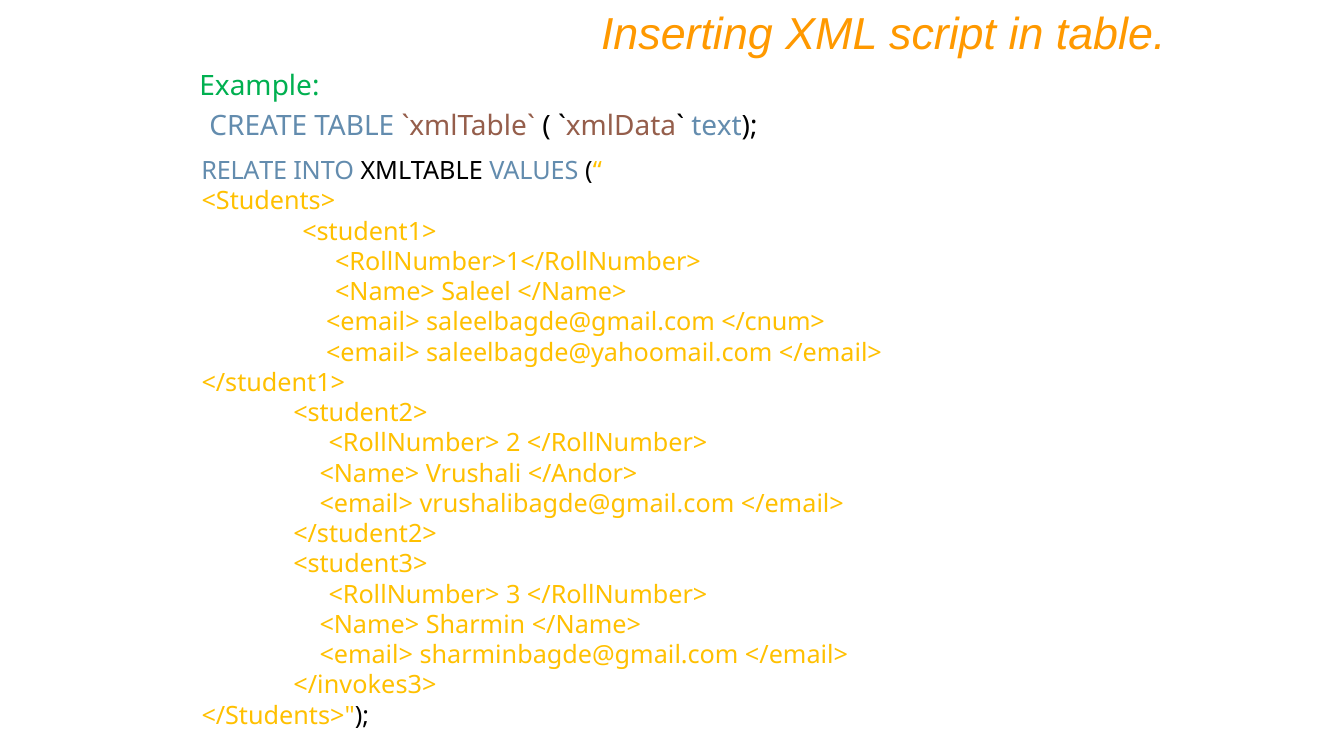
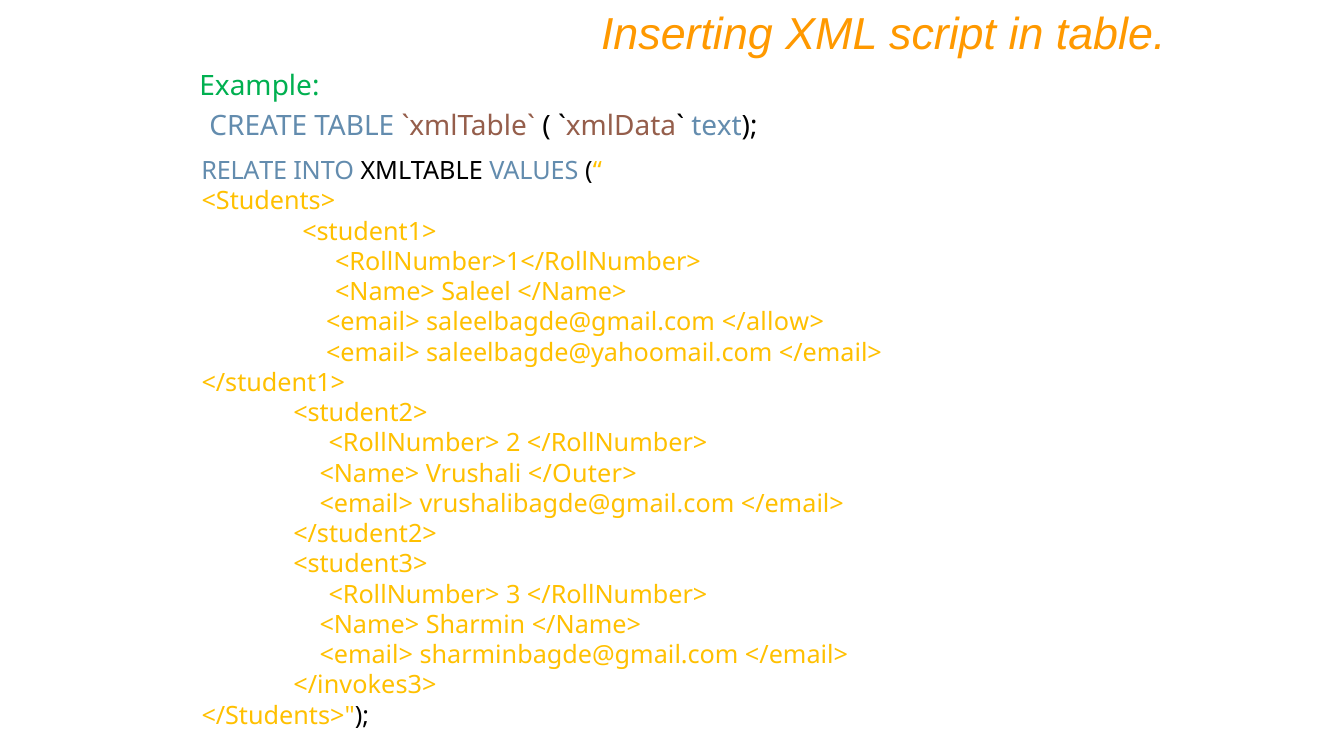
</cnum>: </cnum> -> </allow>
</Andor>: </Andor> -> </Outer>
